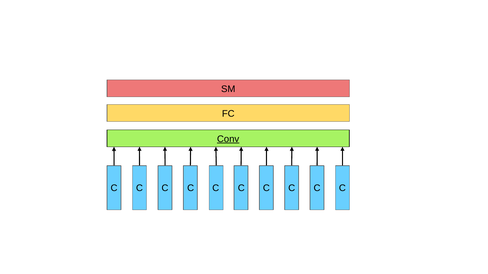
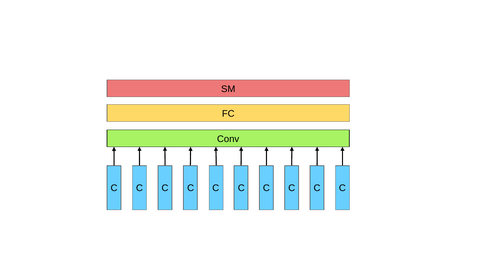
Conv underline: present -> none
